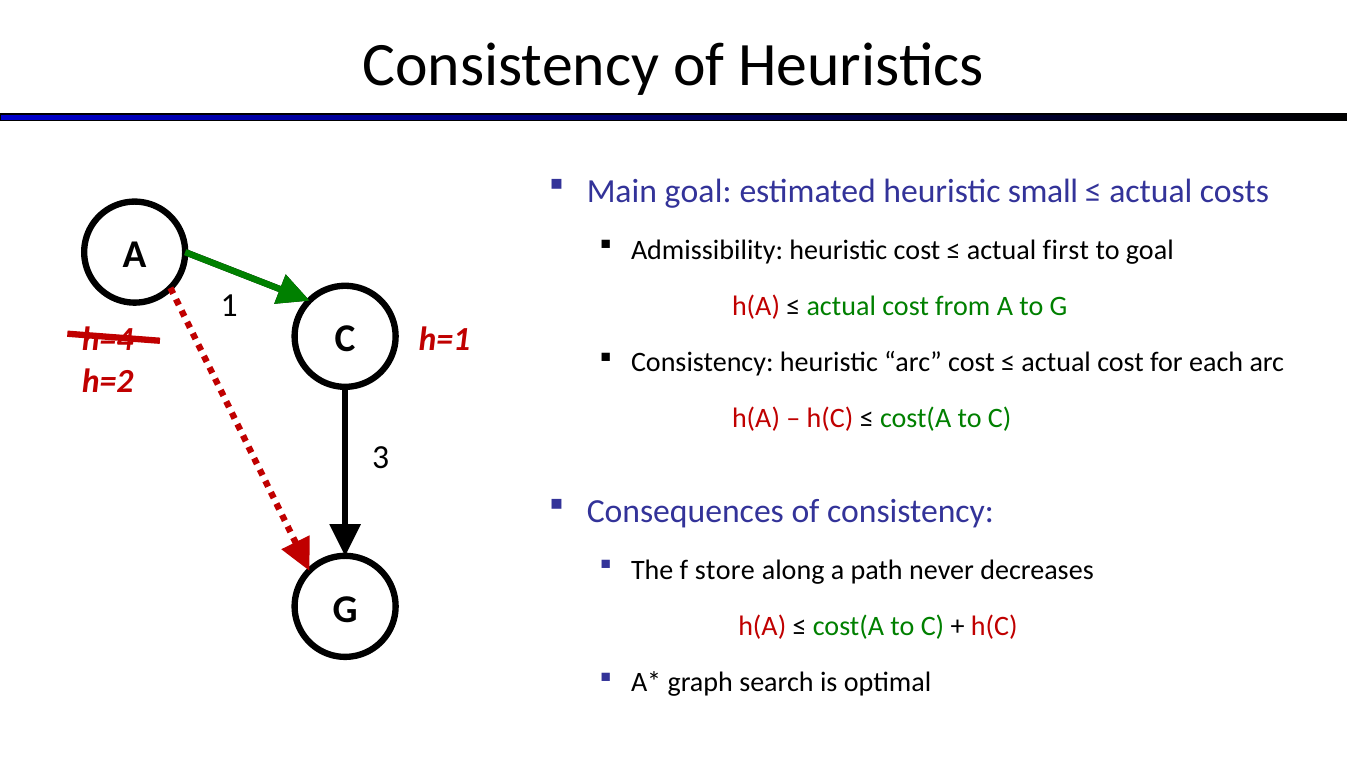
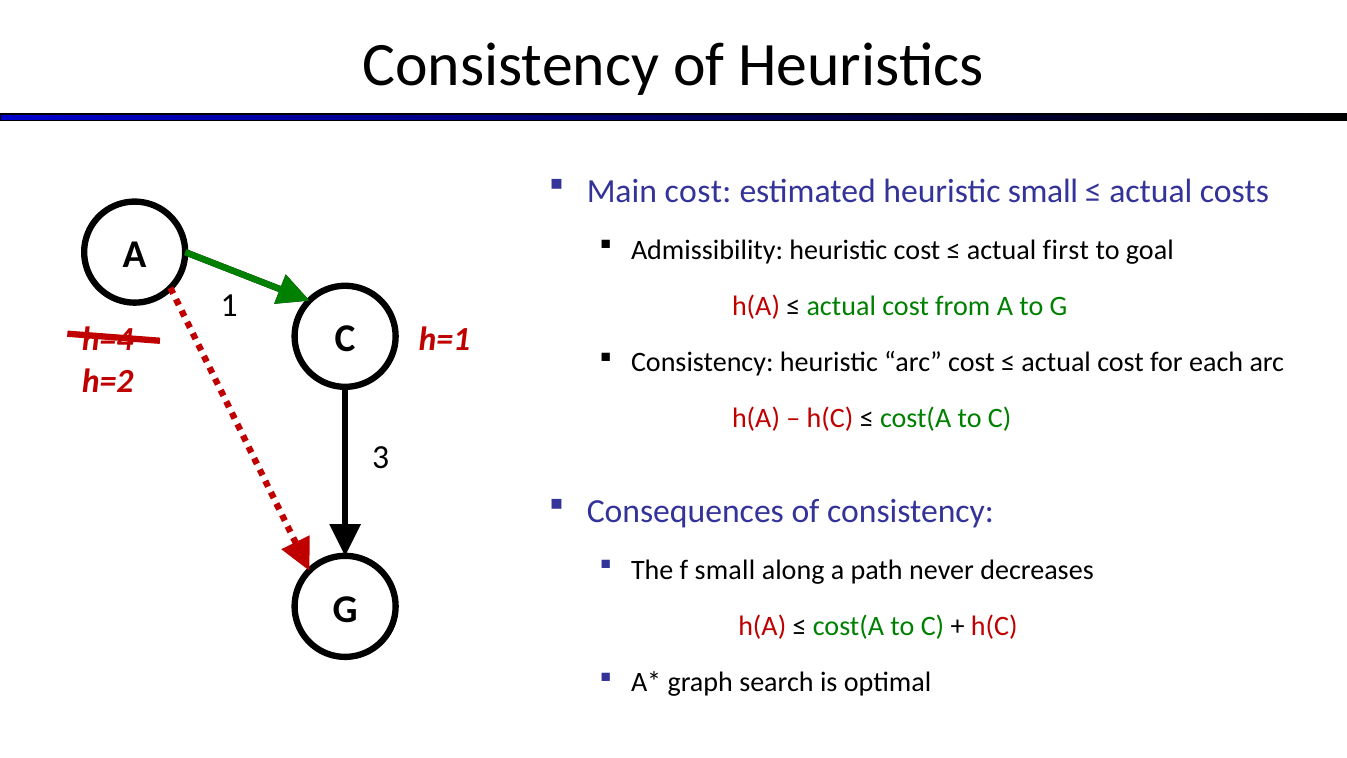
Main goal: goal -> cost
f store: store -> small
